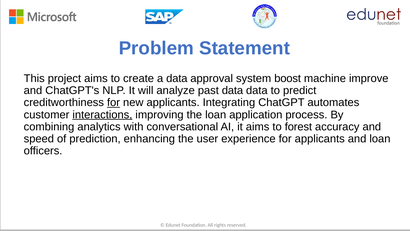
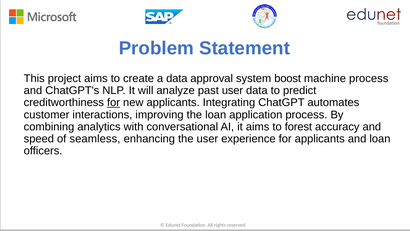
machine improve: improve -> process
past data: data -> user
interactions underline: present -> none
prediction: prediction -> seamless
